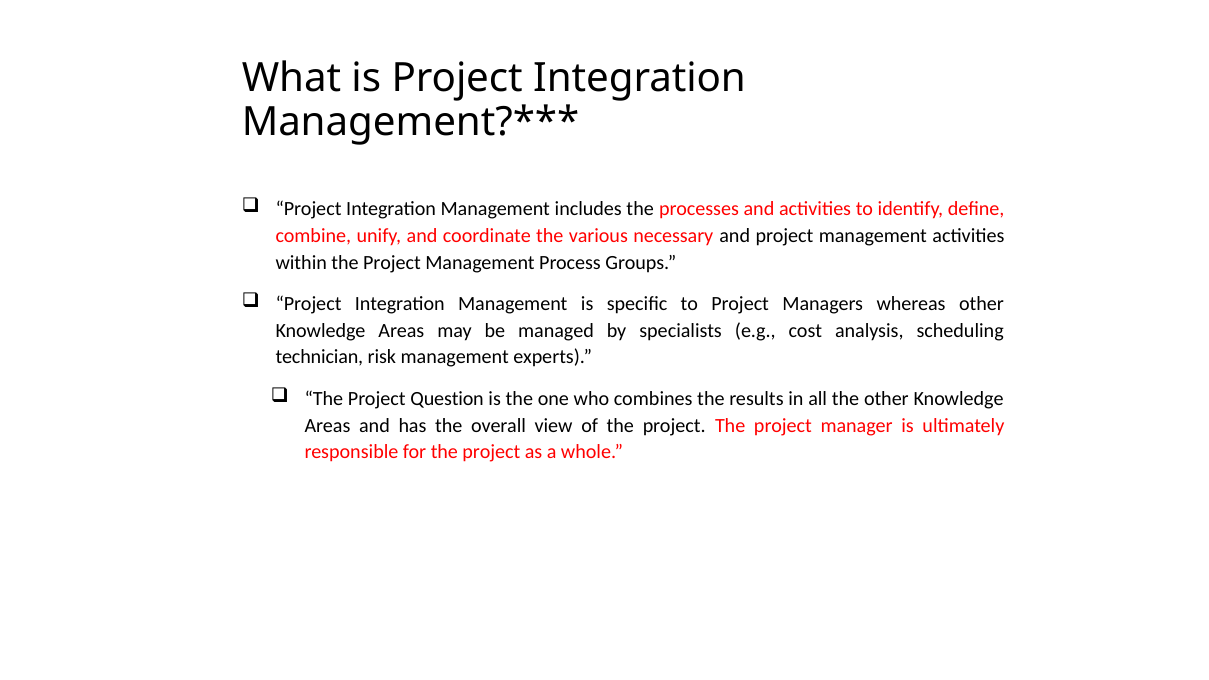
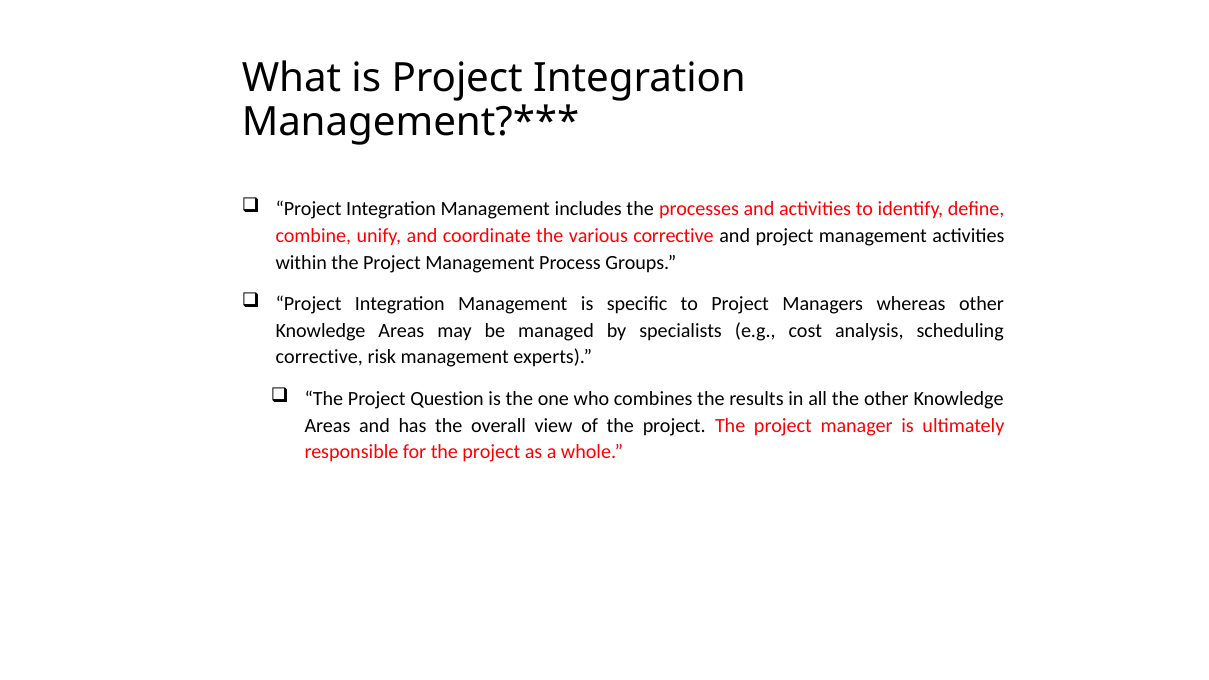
various necessary: necessary -> corrective
technician at (319, 357): technician -> corrective
